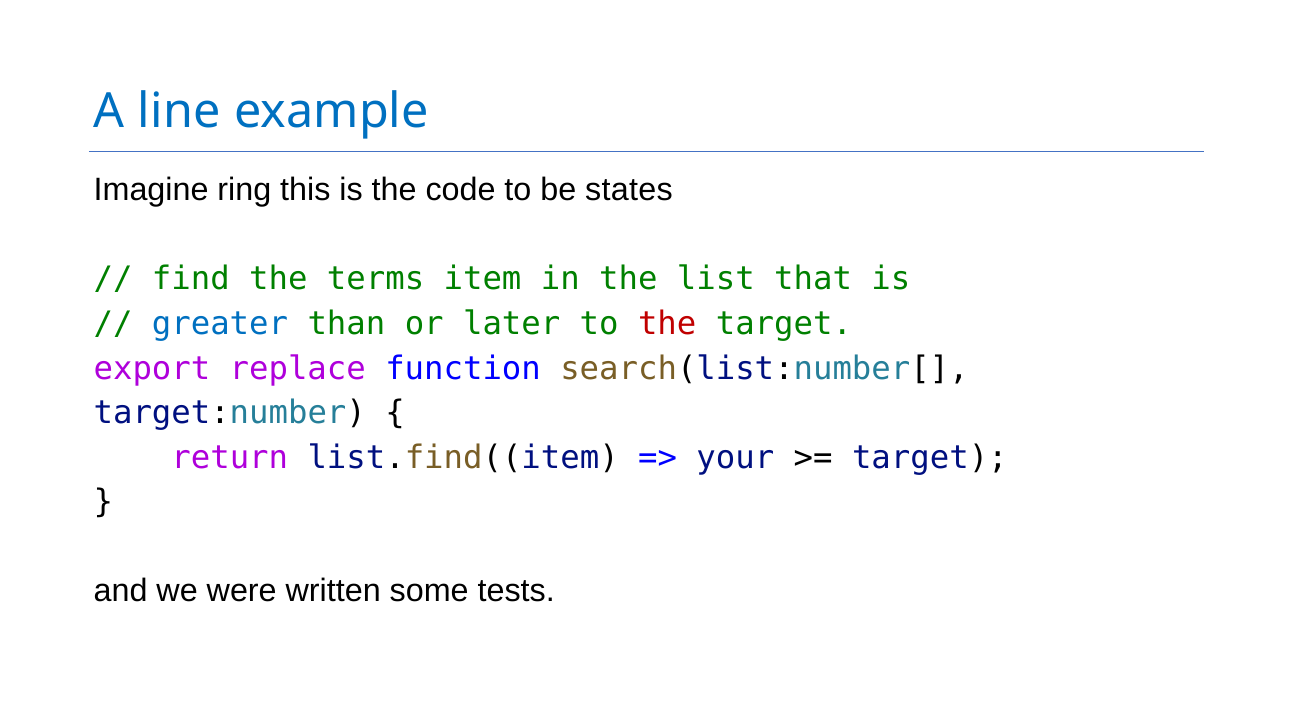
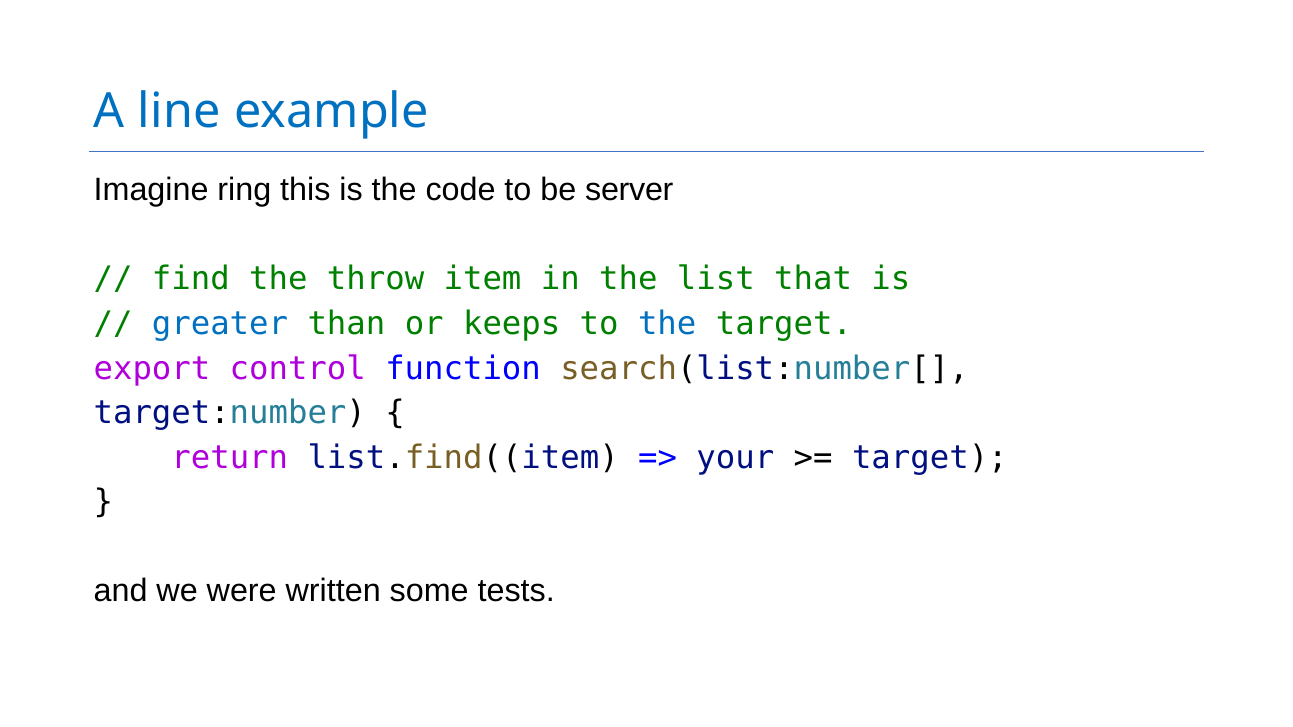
states: states -> server
terms: terms -> throw
later: later -> keeps
the at (667, 324) colour: red -> blue
replace: replace -> control
